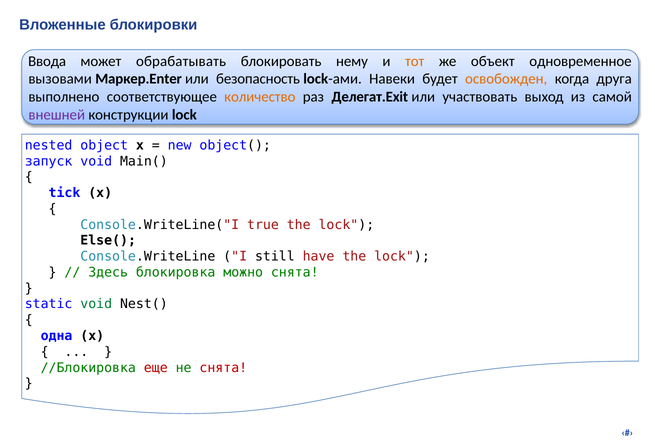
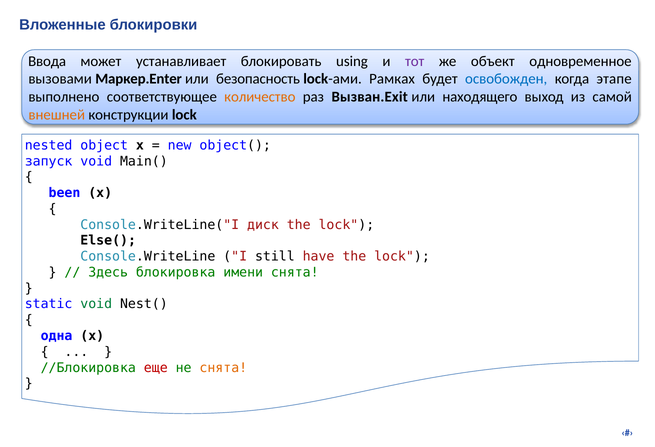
обрабатывать: обрабатывать -> устанавливает
нему: нему -> using
тот colour: orange -> purple
Навеки: Навеки -> Рамках
освобожден colour: orange -> blue
друга: друга -> этапе
Делегат.Exit: Делегат.Exit -> Вызван.Exit
участвовать: участвовать -> находящего
внешней colour: purple -> orange
tick: tick -> been
true: true -> диск
можно: можно -> имени
снята at (223, 367) colour: red -> orange
